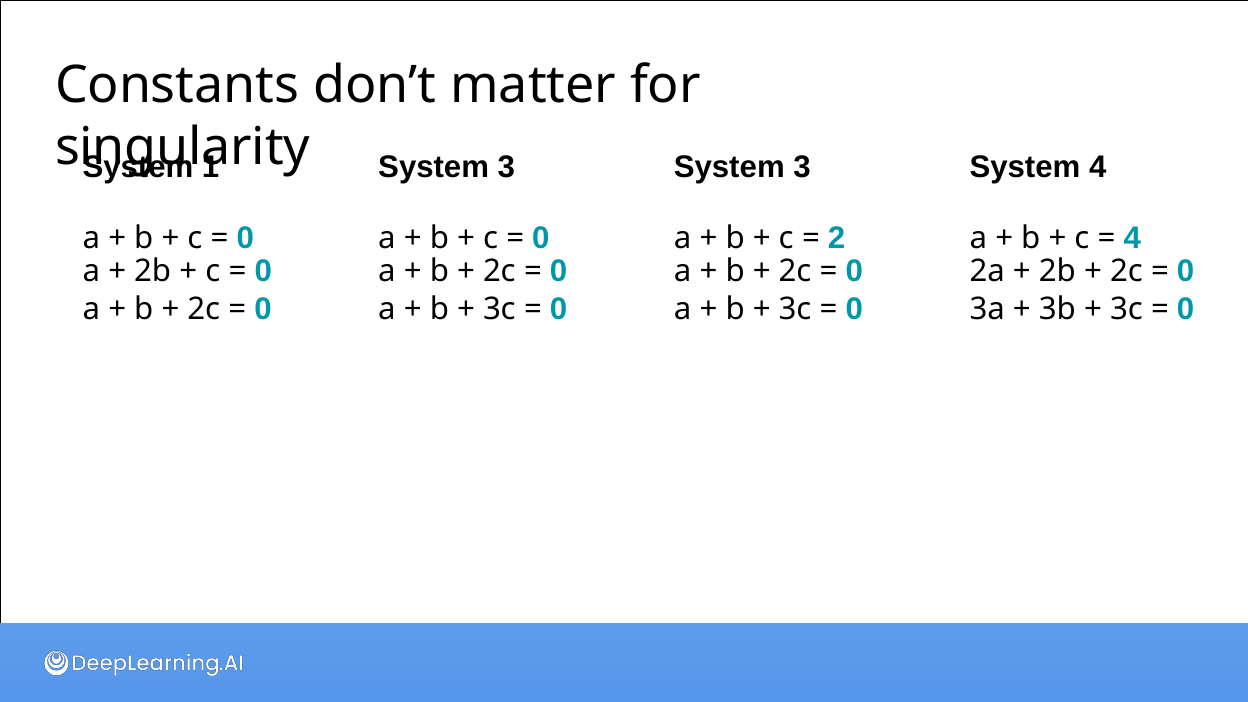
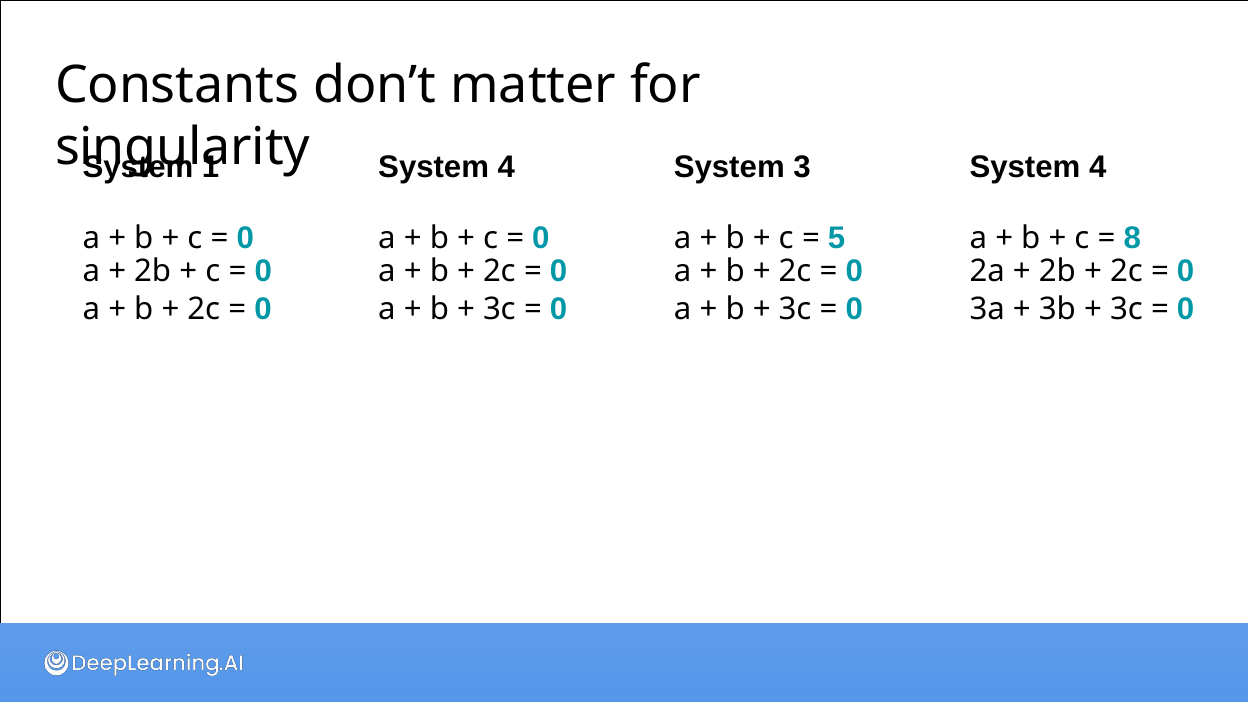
3 at (506, 167): 3 -> 4
2: 2 -> 5
4 at (1132, 238): 4 -> 8
